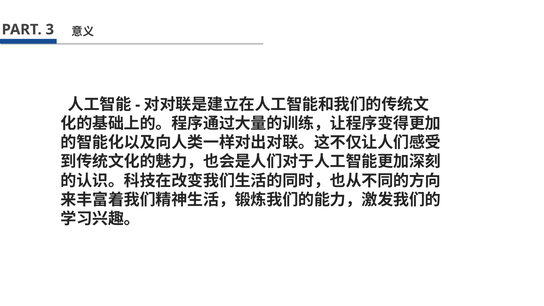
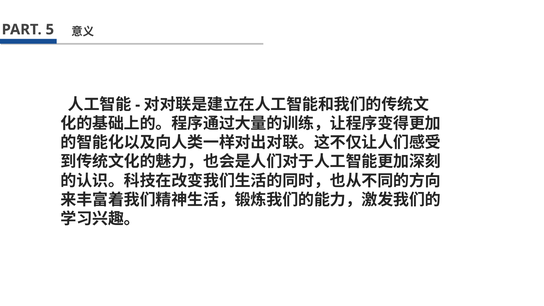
3: 3 -> 5
